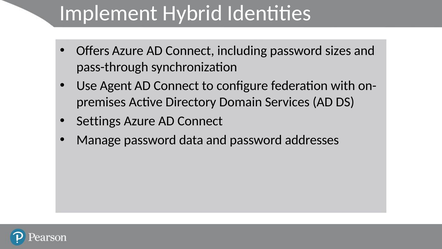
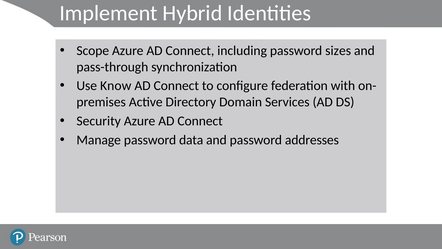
Offers: Offers -> Scope
Agent: Agent -> Know
Settings: Settings -> Security
